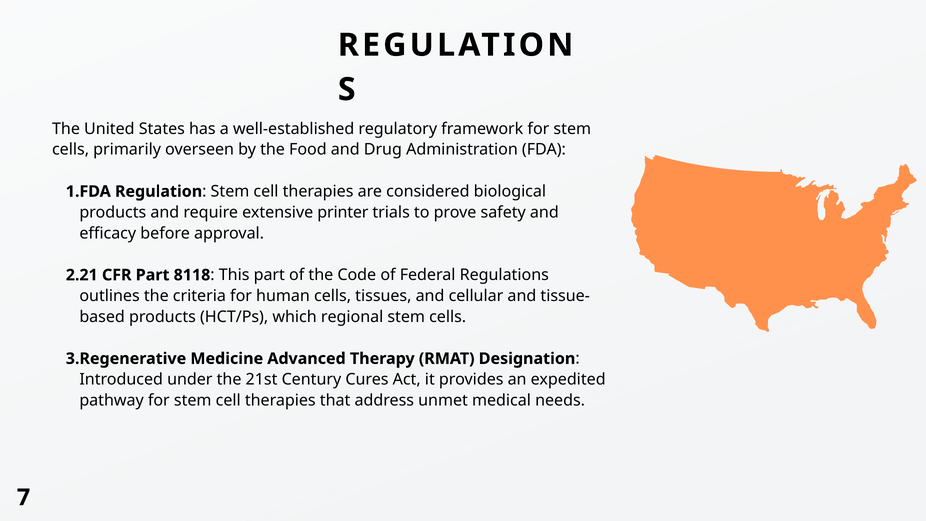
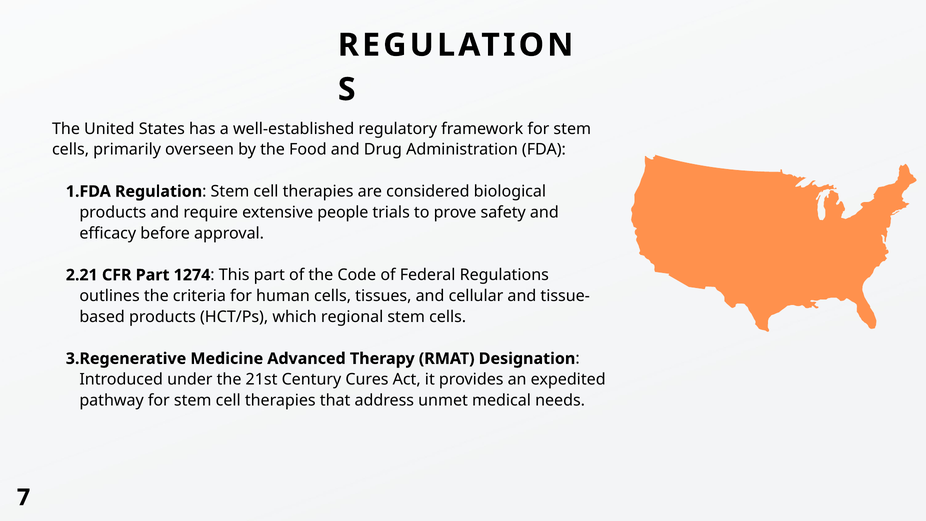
printer: printer -> people
8118: 8118 -> 1274
